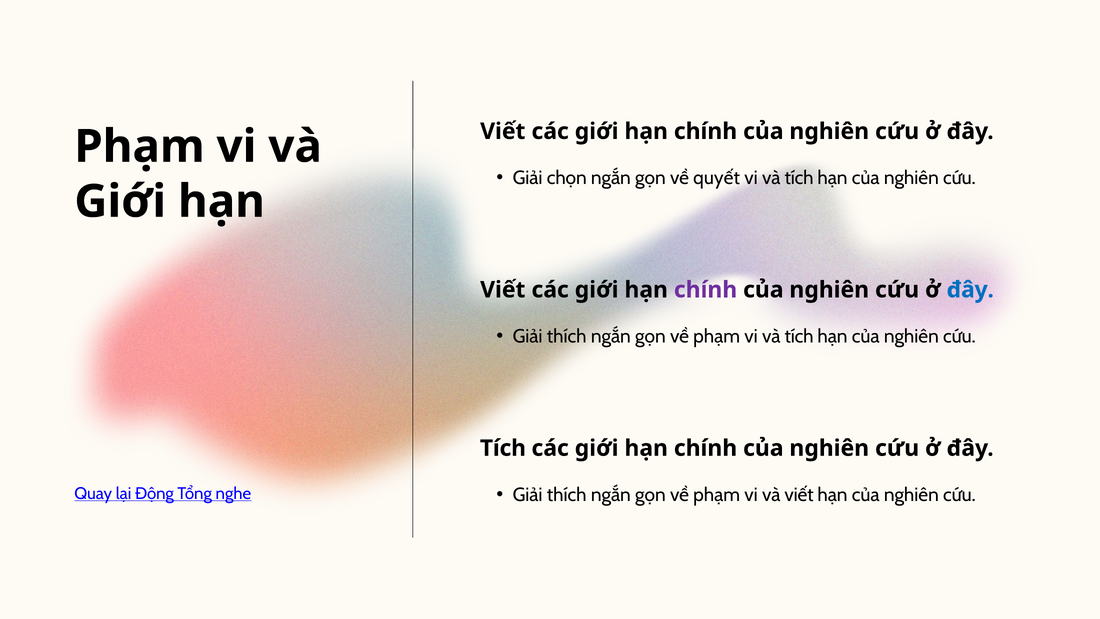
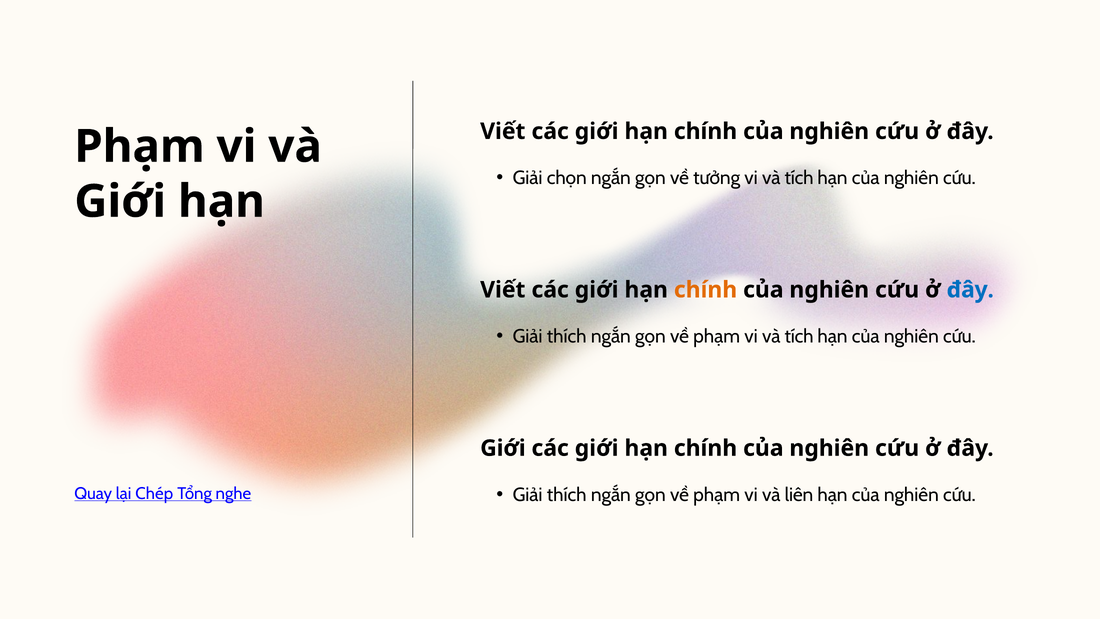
quyết: quyết -> tưởng
chính at (706, 290) colour: purple -> orange
Tích at (503, 448): Tích -> Giới
và viết: viết -> liên
Động: Động -> Chép
